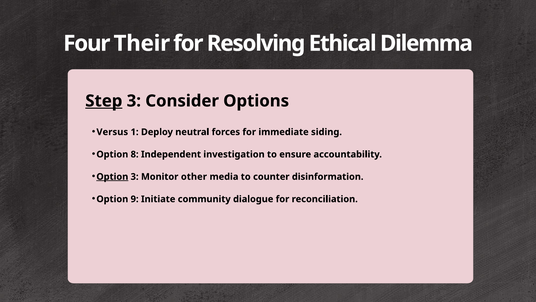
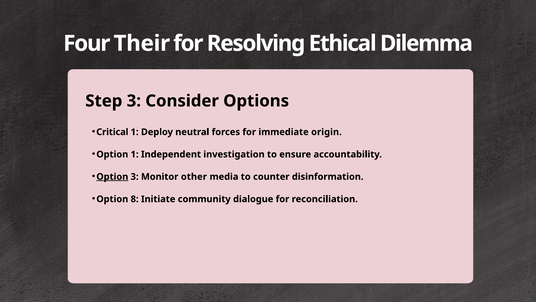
Step underline: present -> none
Versus: Versus -> Critical
siding: siding -> origin
Option 8: 8 -> 1
9: 9 -> 8
